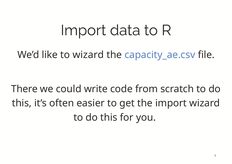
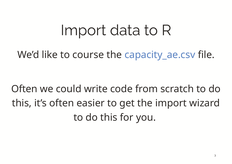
to wizard: wizard -> course
There at (24, 89): There -> Often
